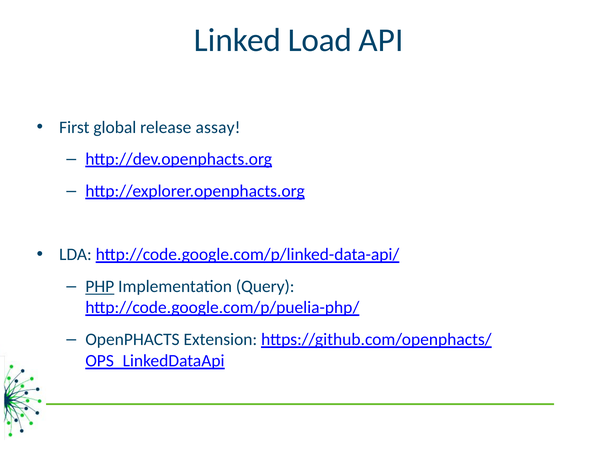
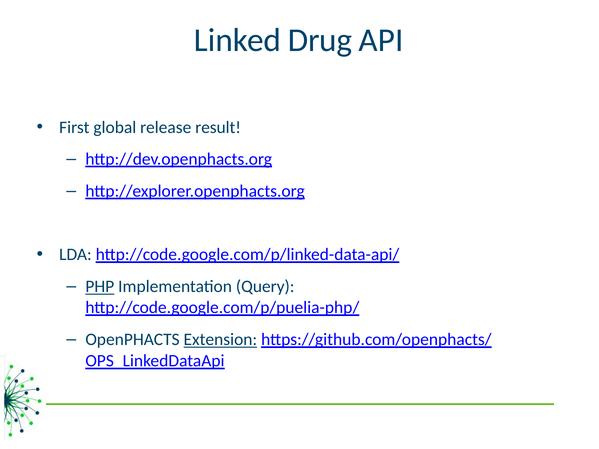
Load: Load -> Drug
assay: assay -> result
Extension underline: none -> present
